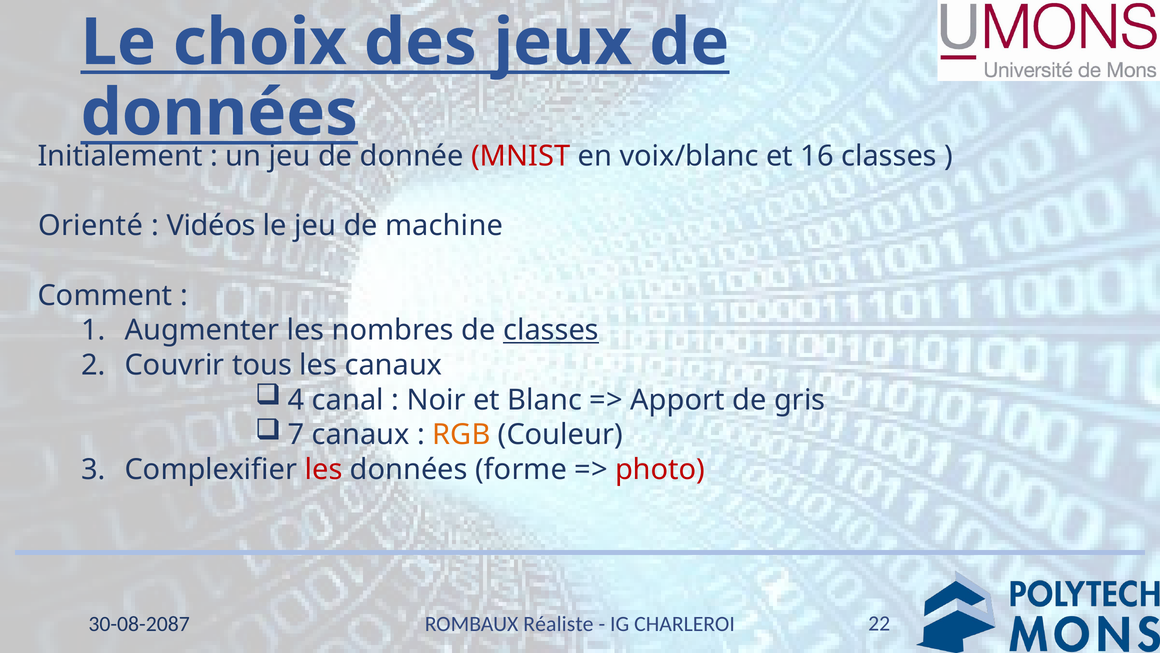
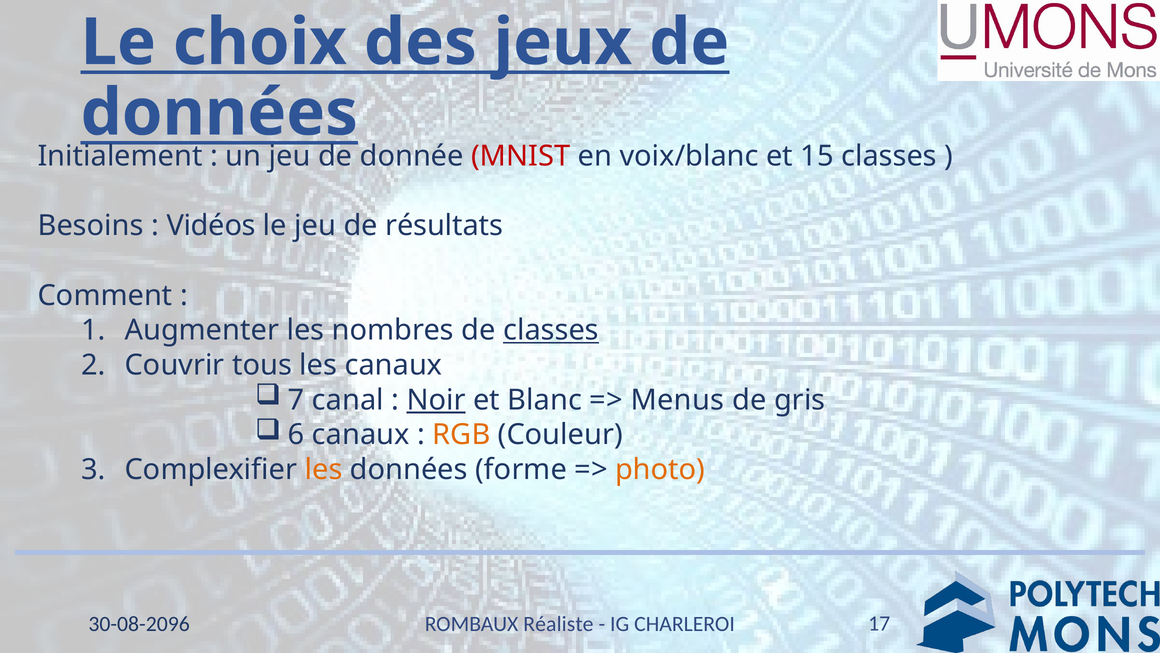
16: 16 -> 15
Orienté: Orienté -> Besoins
machine: machine -> résultats
4: 4 -> 7
Noir underline: none -> present
Apport: Apport -> Menus
7: 7 -> 6
les at (324, 469) colour: red -> orange
photo colour: red -> orange
22: 22 -> 17
30-08-2087: 30-08-2087 -> 30-08-2096
